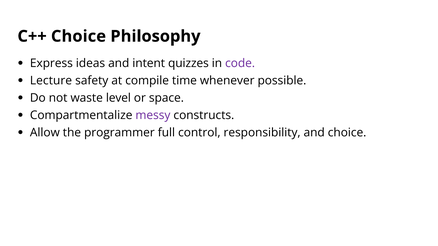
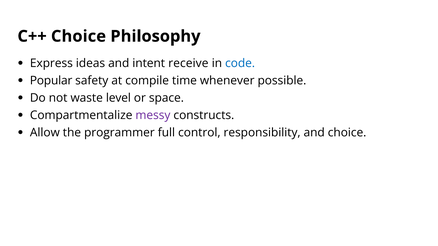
quizzes: quizzes -> receive
code colour: purple -> blue
Lecture: Lecture -> Popular
